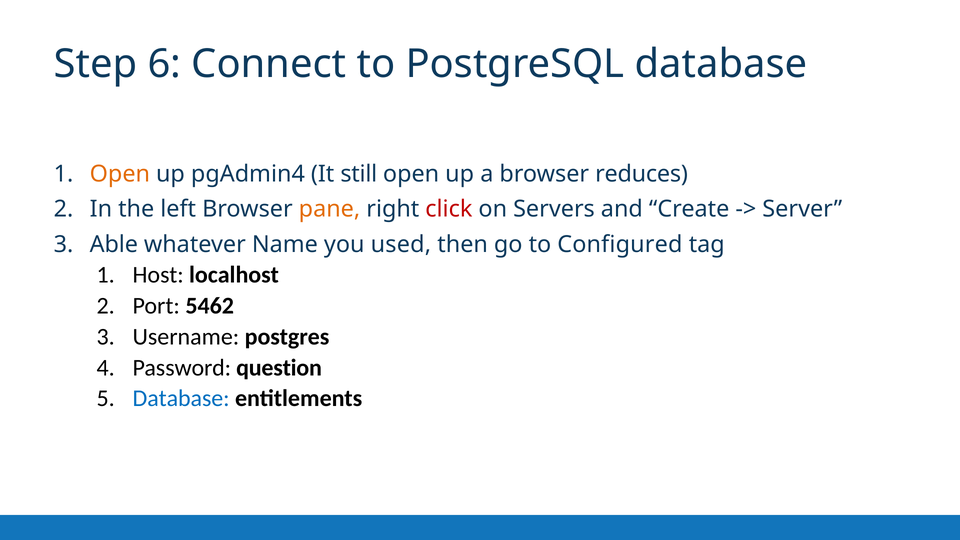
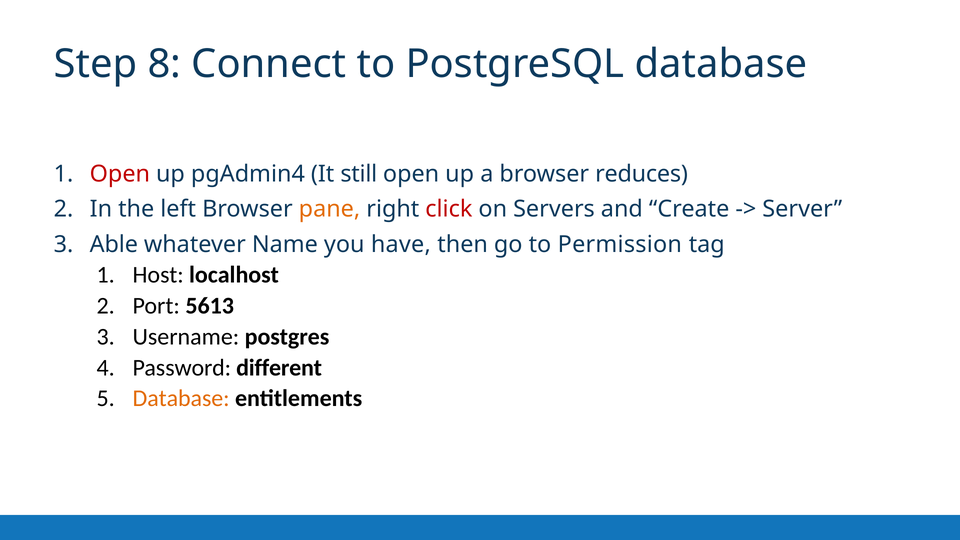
6: 6 -> 8
Open at (120, 174) colour: orange -> red
used: used -> have
Configured: Configured -> Permission
5462: 5462 -> 5613
question: question -> different
Database at (181, 399) colour: blue -> orange
